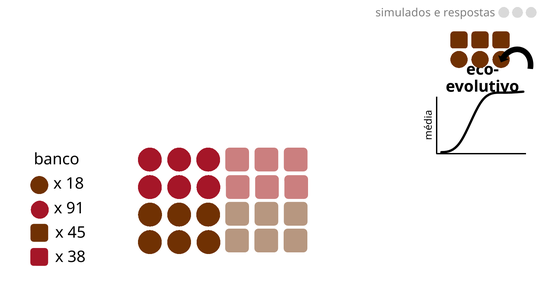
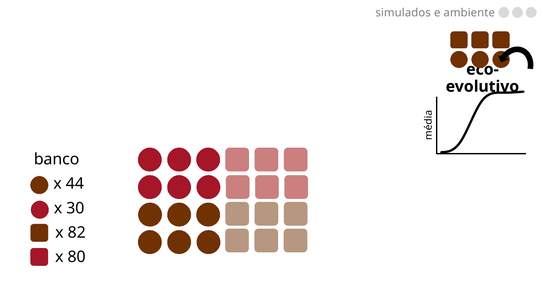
respostas: respostas -> ambiente
18: 18 -> 44
91: 91 -> 30
45: 45 -> 82
38: 38 -> 80
